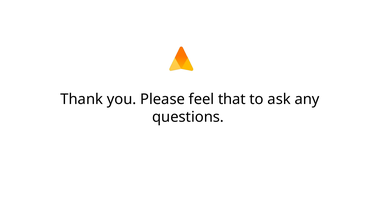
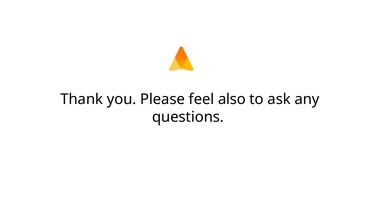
that: that -> also
